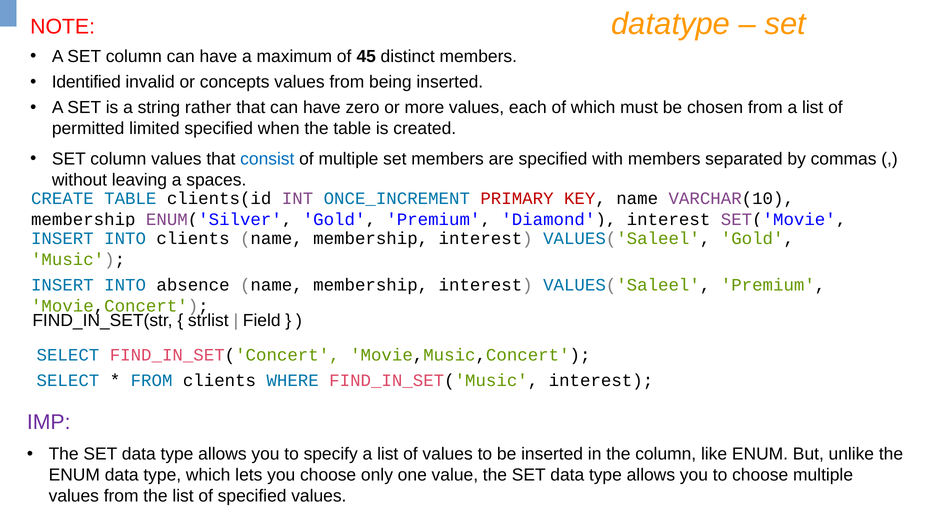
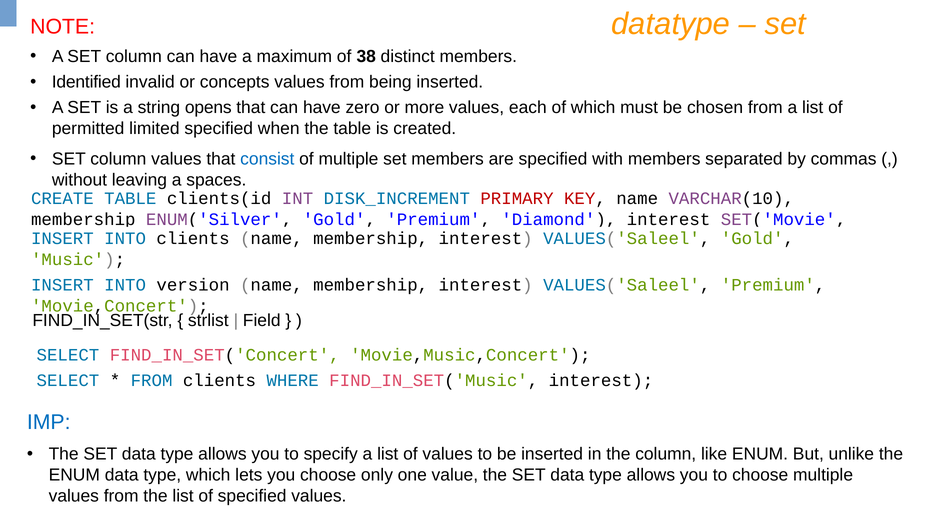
45: 45 -> 38
rather: rather -> opens
ONCE_INCREMENT: ONCE_INCREMENT -> DISK_INCREMENT
absence: absence -> version
IMP colour: purple -> blue
